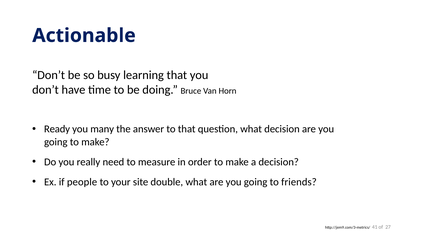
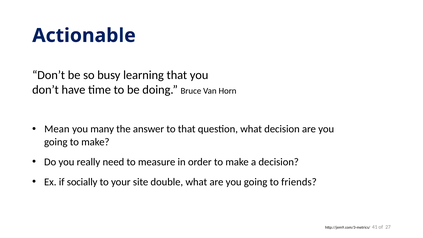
Ready: Ready -> Mean
people: people -> socially
